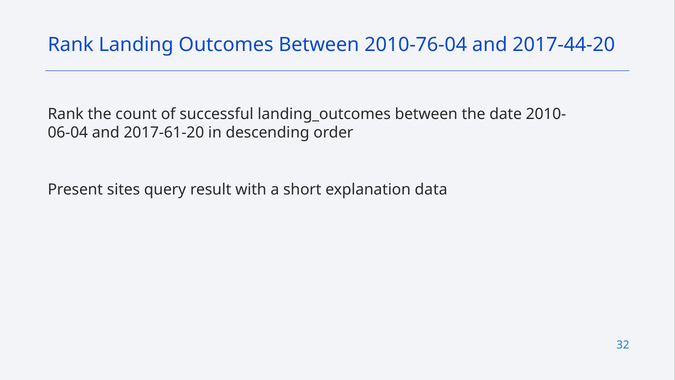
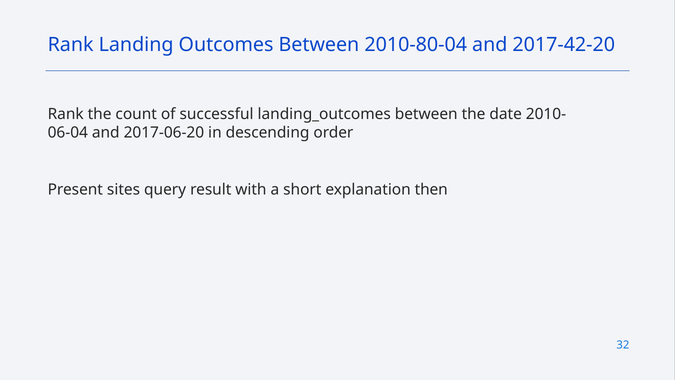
2010-76-04: 2010-76-04 -> 2010-80-04
2017-44-20: 2017-44-20 -> 2017-42-20
2017-61-20: 2017-61-20 -> 2017-06-20
data: data -> then
